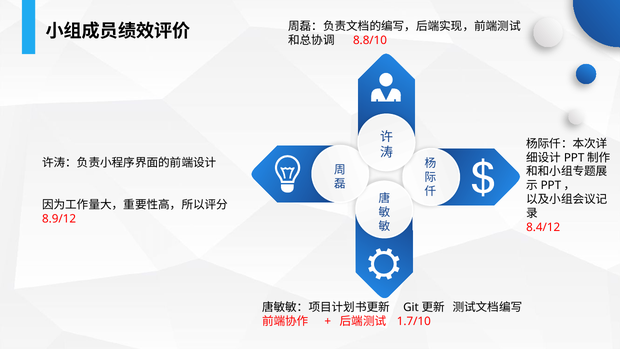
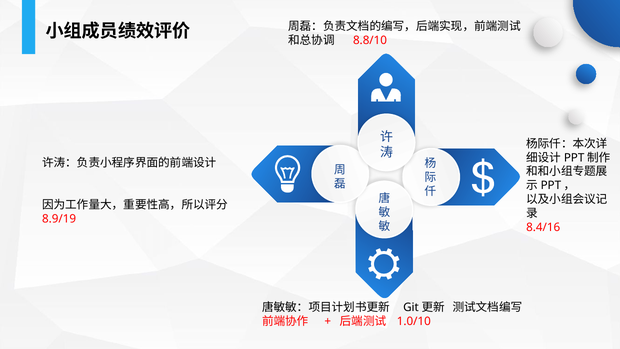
8.9/12: 8.9/12 -> 8.9/19
8.4/12: 8.4/12 -> 8.4/16
1.7/10: 1.7/10 -> 1.0/10
